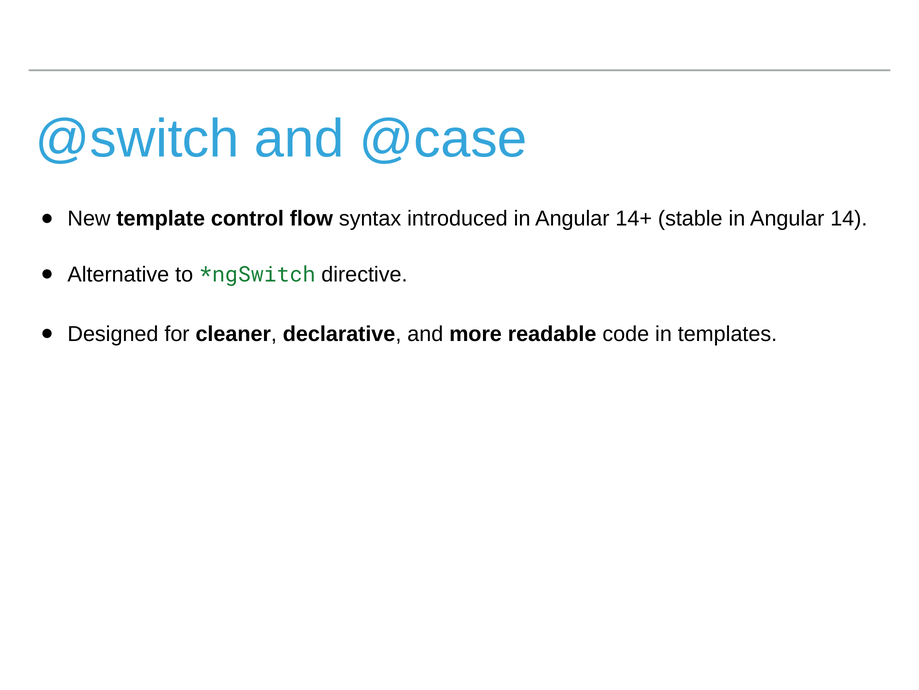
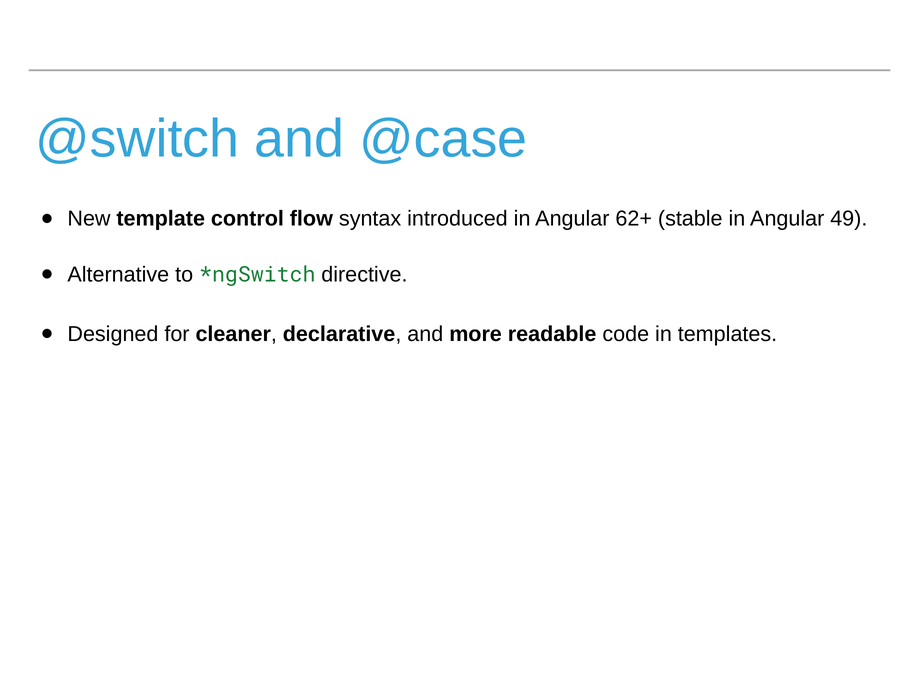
14+: 14+ -> 62+
14: 14 -> 49
